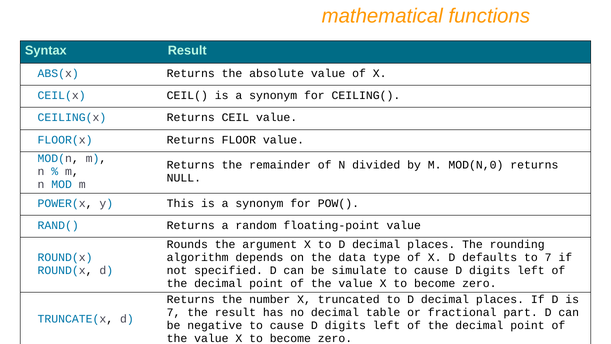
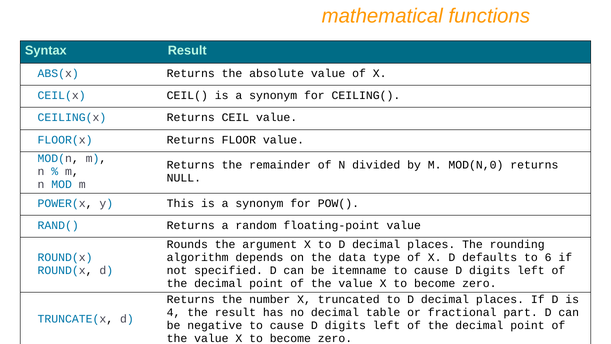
to 7: 7 -> 6
simulate: simulate -> itemname
7 at (174, 312): 7 -> 4
